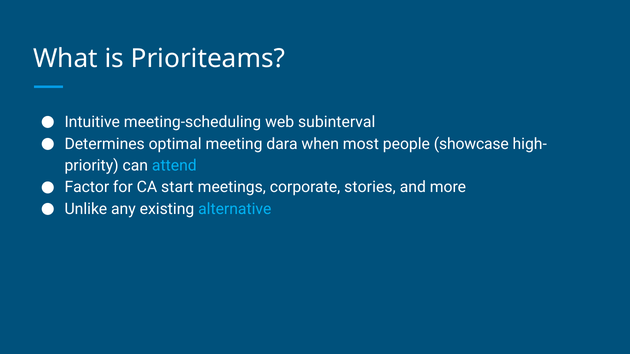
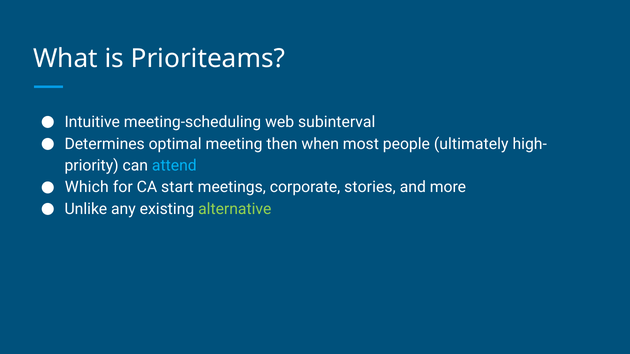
dara: dara -> then
showcase: showcase -> ultimately
Factor: Factor -> Which
alternative colour: light blue -> light green
